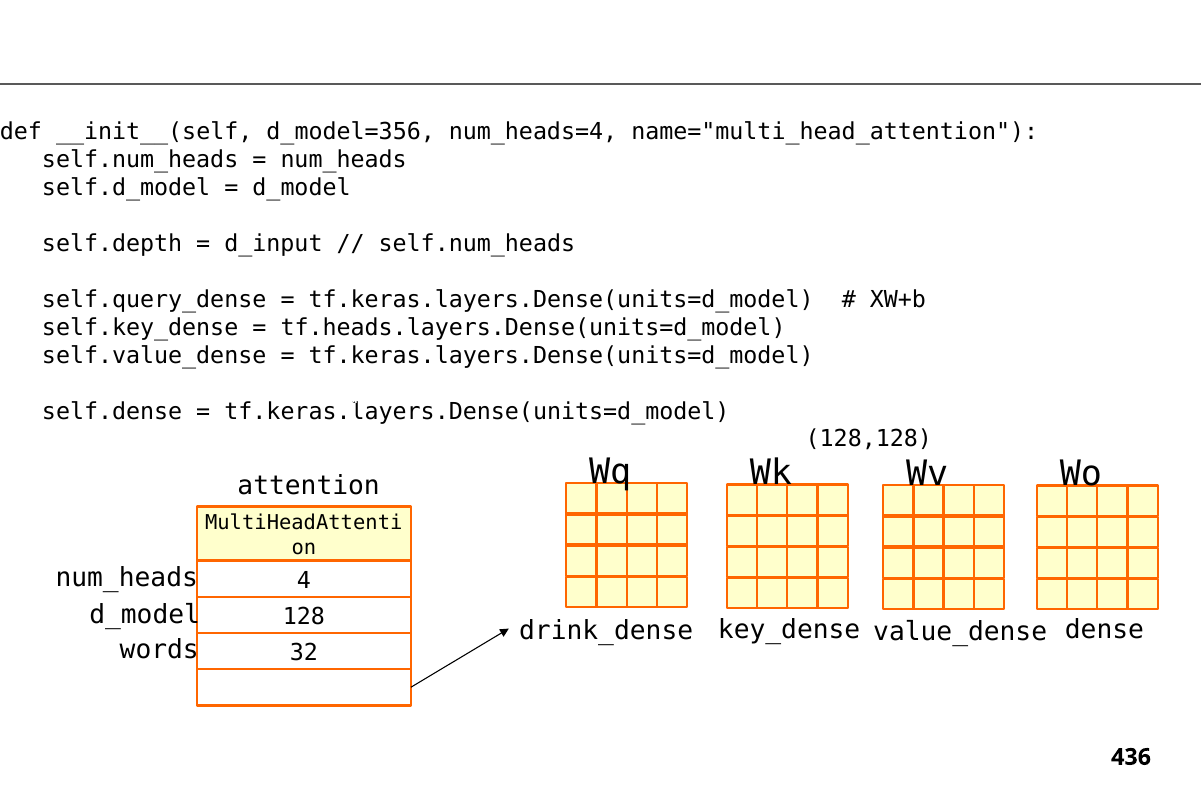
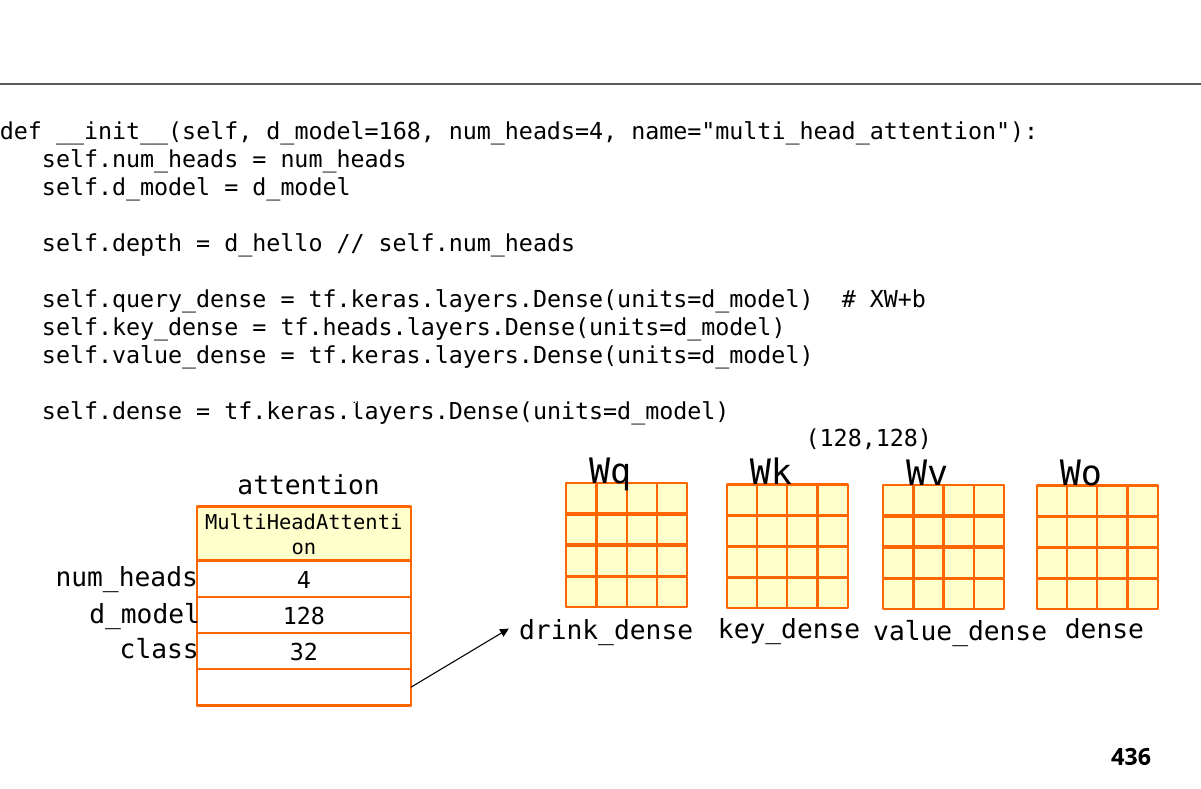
d_model=356: d_model=356 -> d_model=168
d_input: d_input -> d_hello
words: words -> class
